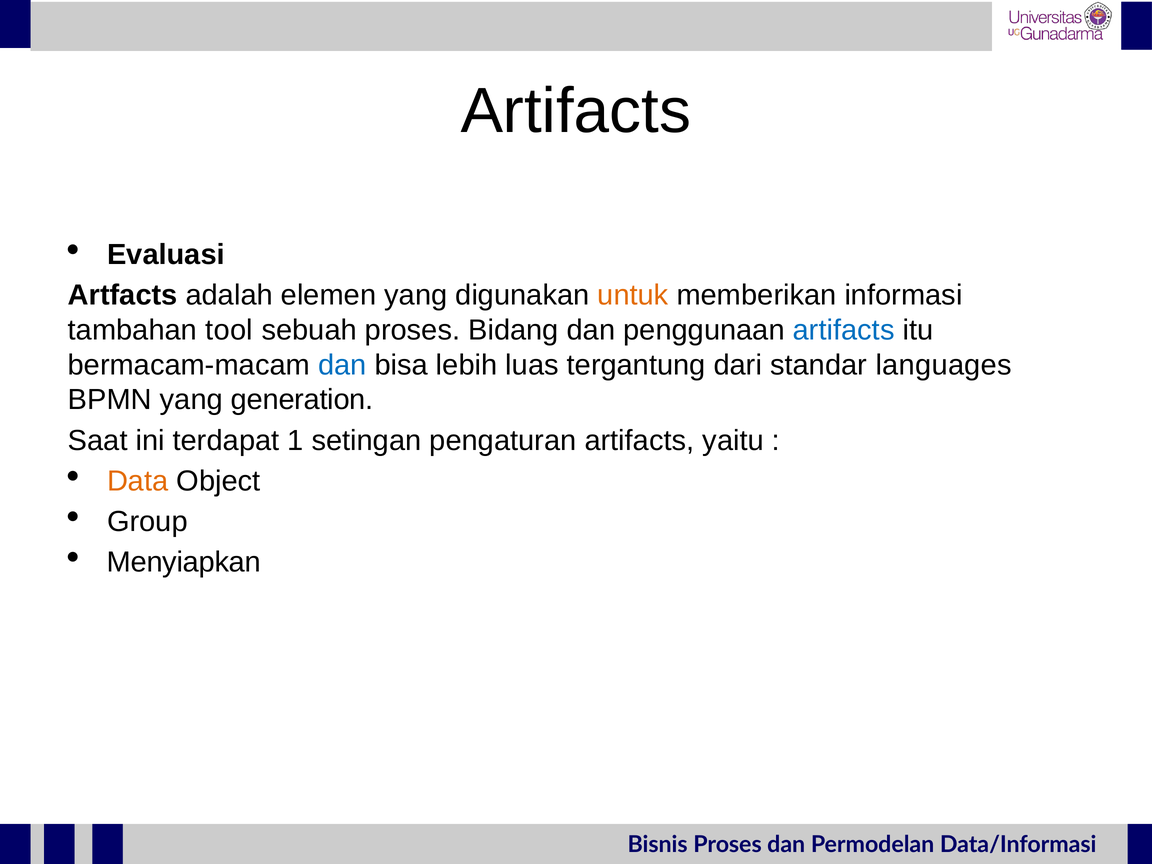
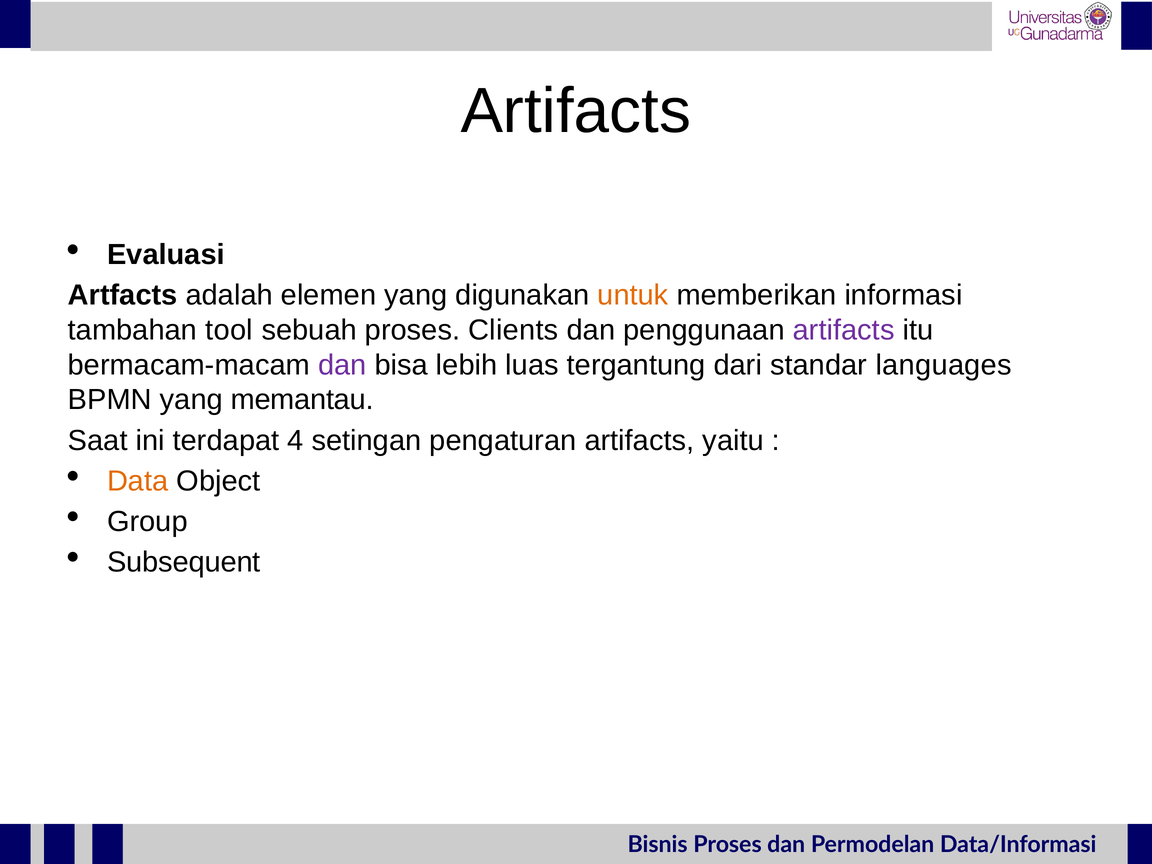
Bidang: Bidang -> Clients
artifacts at (844, 330) colour: blue -> purple
dan at (342, 365) colour: blue -> purple
generation: generation -> memantau
1: 1 -> 4
Menyiapkan: Menyiapkan -> Subsequent
